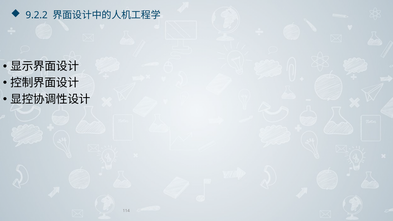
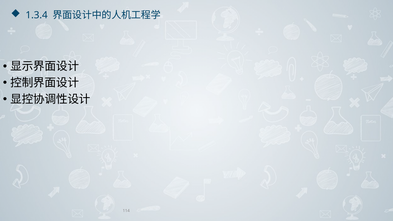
9.2.2: 9.2.2 -> 1.3.4
